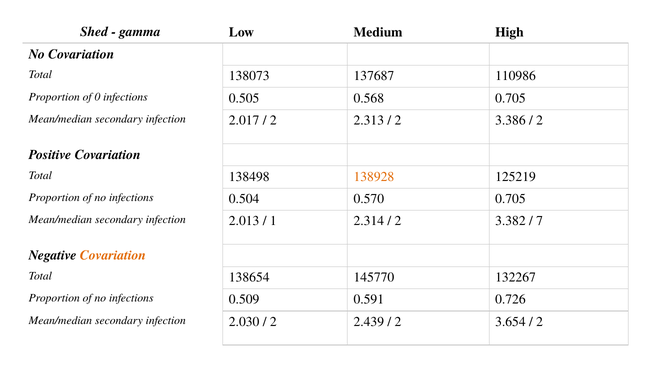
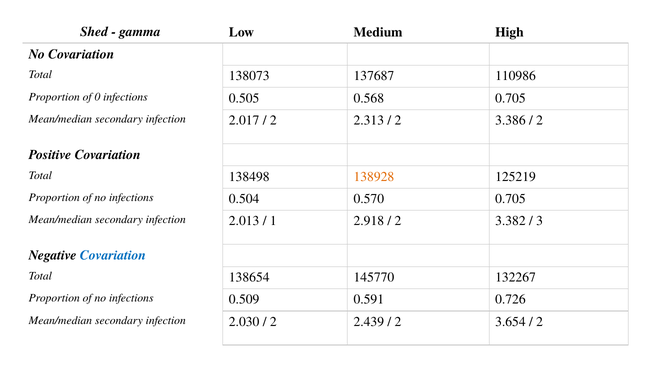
2.314: 2.314 -> 2.918
7: 7 -> 3
Covariation at (113, 256) colour: orange -> blue
